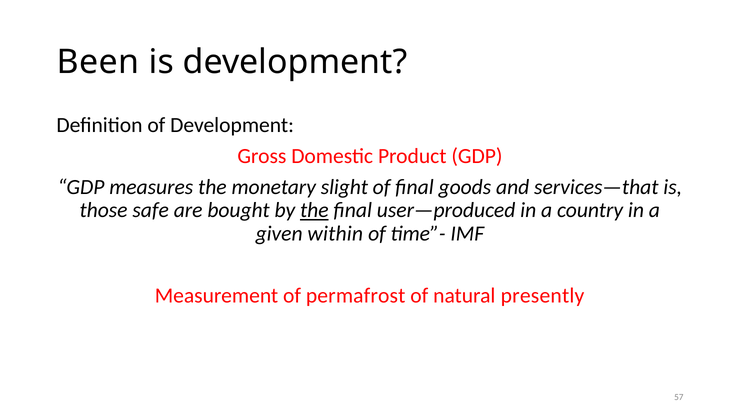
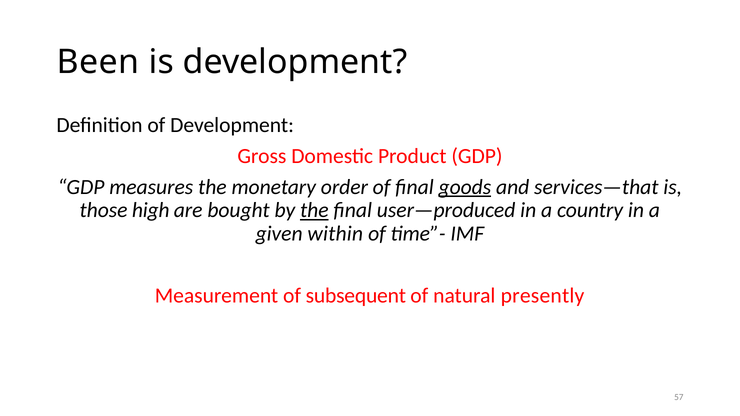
slight: slight -> order
goods underline: none -> present
safe: safe -> high
permafrost: permafrost -> subsequent
